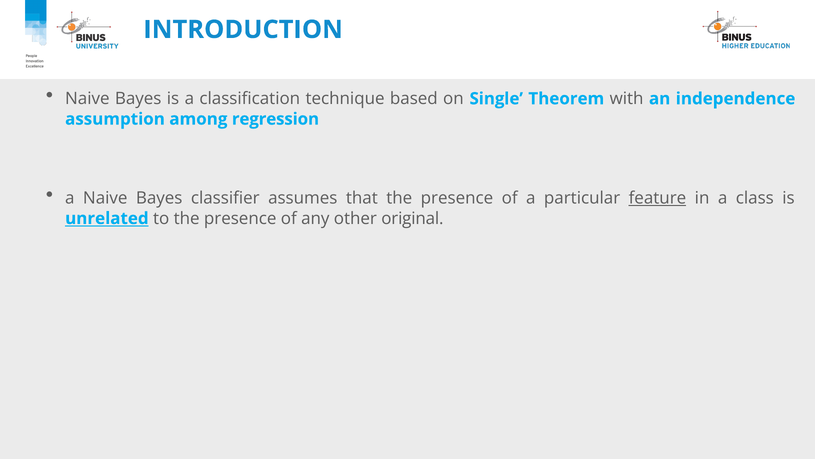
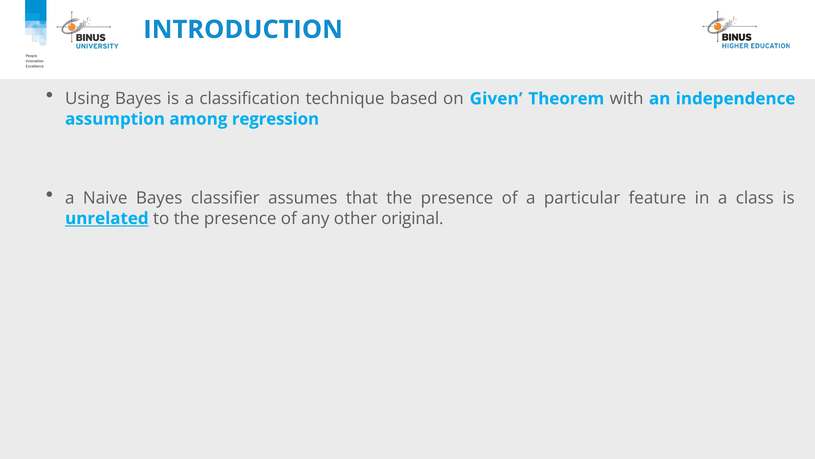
Naive at (87, 99): Naive -> Using
Single: Single -> Given
feature underline: present -> none
